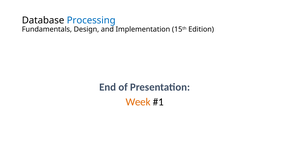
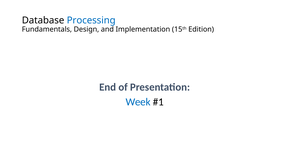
Week colour: orange -> blue
